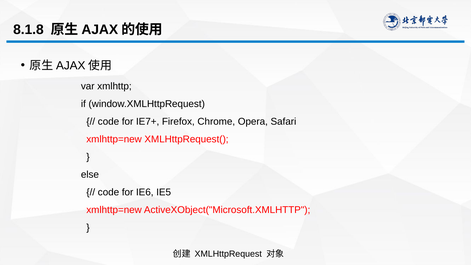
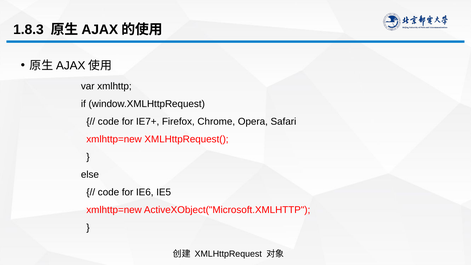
8.1.8: 8.1.8 -> 1.8.3
